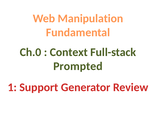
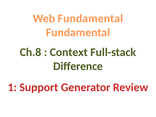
Web Manipulation: Manipulation -> Fundamental
Ch.0: Ch.0 -> Ch.8
Prompted: Prompted -> Difference
